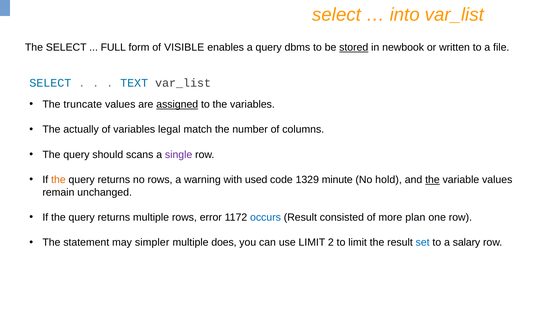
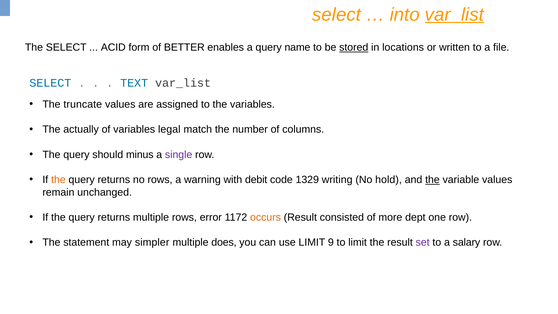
var_list at (454, 15) underline: none -> present
FULL: FULL -> ACID
VISIBLE: VISIBLE -> BETTER
dbms: dbms -> name
newbook: newbook -> locations
assigned underline: present -> none
scans: scans -> minus
used: used -> debit
minute: minute -> writing
occurs colour: blue -> orange
plan: plan -> dept
2: 2 -> 9
set colour: blue -> purple
